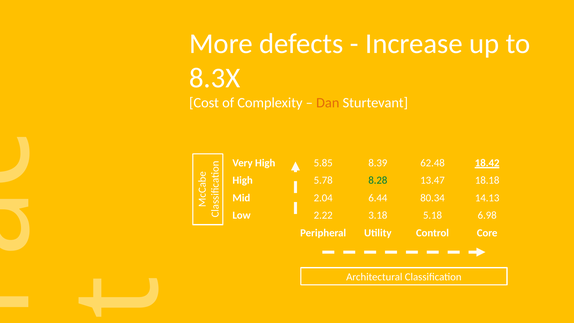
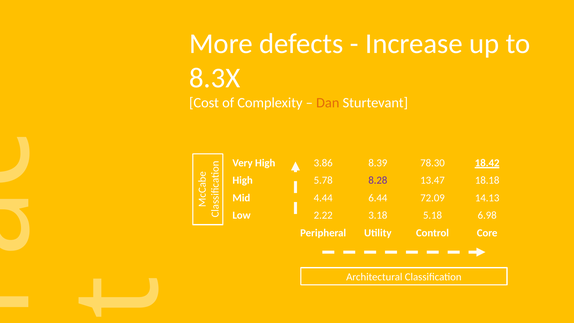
5.85: 5.85 -> 3.86
62.48: 62.48 -> 78.30
8.28 colour: green -> purple
2.04: 2.04 -> 4.44
80.34: 80.34 -> 72.09
